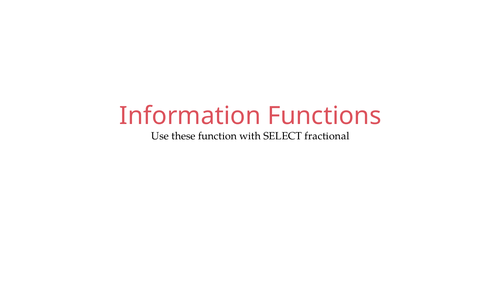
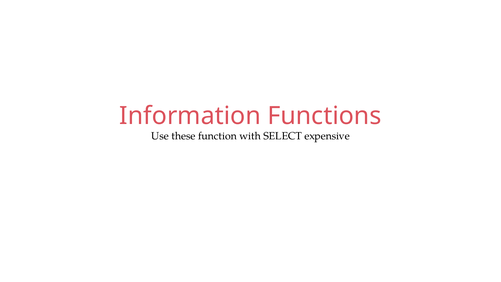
fractional: fractional -> expensive
